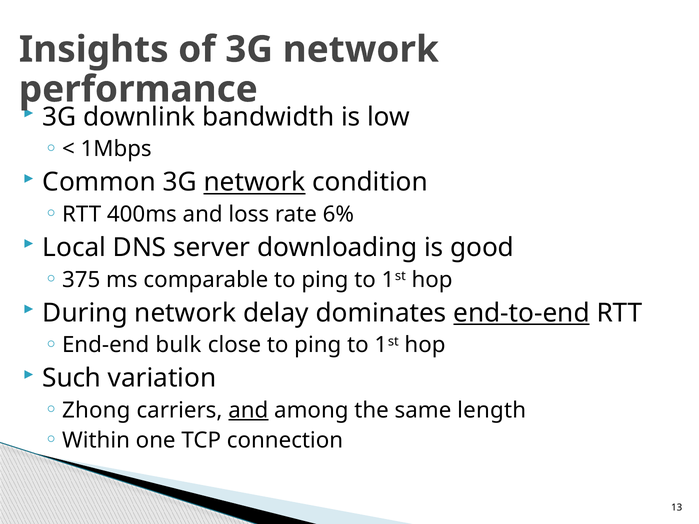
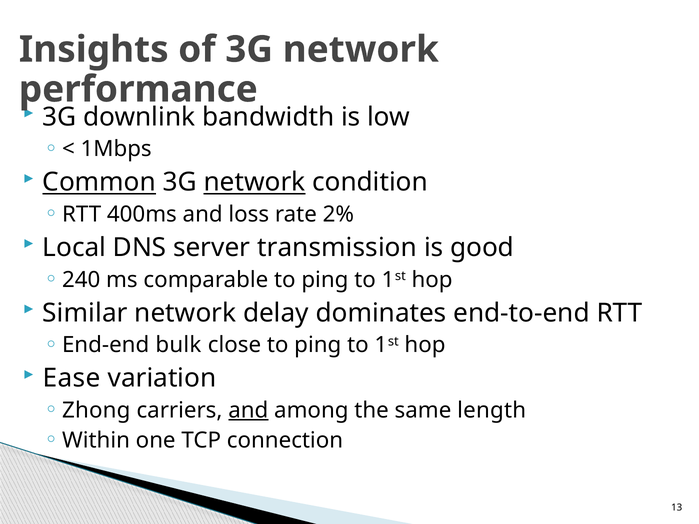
Common underline: none -> present
6%: 6% -> 2%
downloading: downloading -> transmission
375: 375 -> 240
During: During -> Similar
end-to-end underline: present -> none
Such: Such -> Ease
